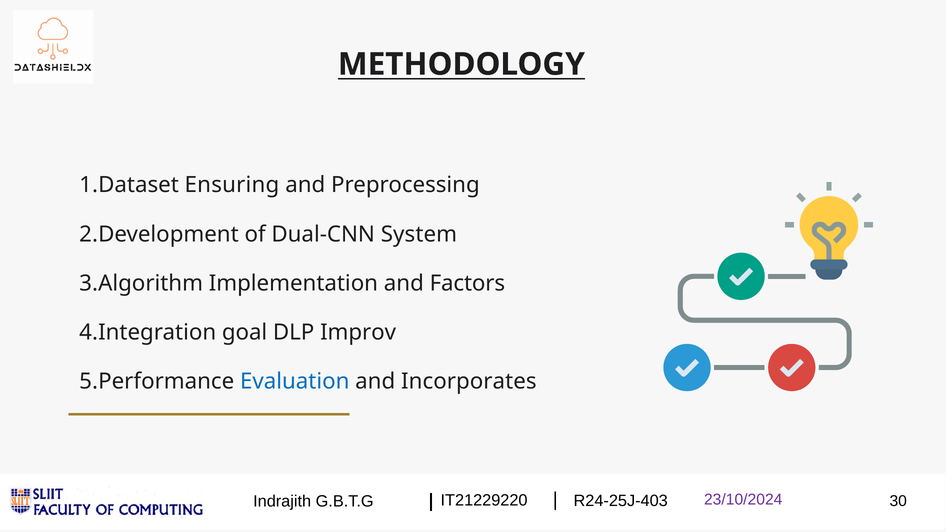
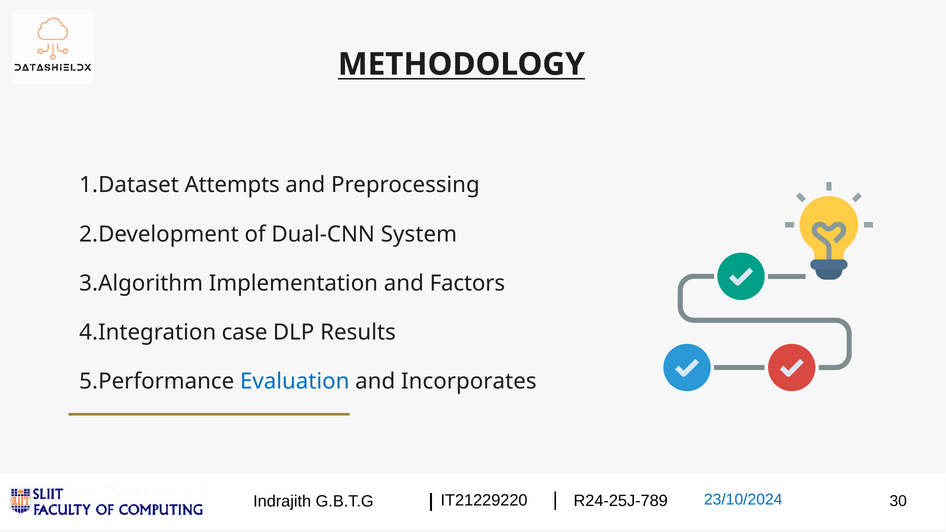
Ensuring: Ensuring -> Attempts
goal: goal -> case
Improv: Improv -> Results
R24-25J-403: R24-25J-403 -> R24-25J-789
23/10/2024 colour: purple -> blue
